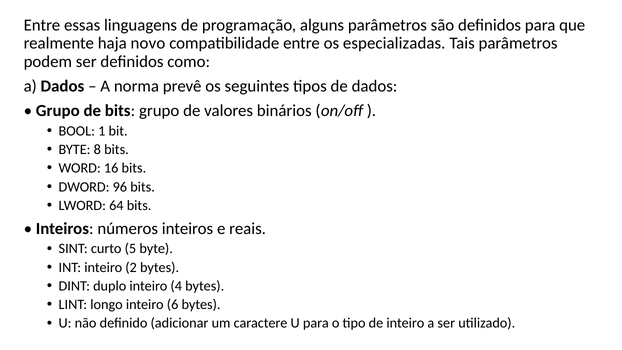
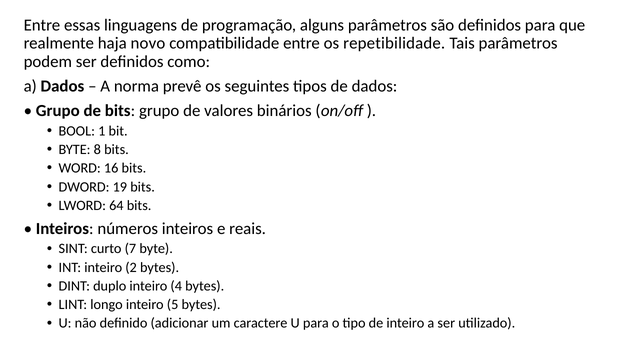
especializadas: especializadas -> repetibilidade
96: 96 -> 19
5: 5 -> 7
6: 6 -> 5
